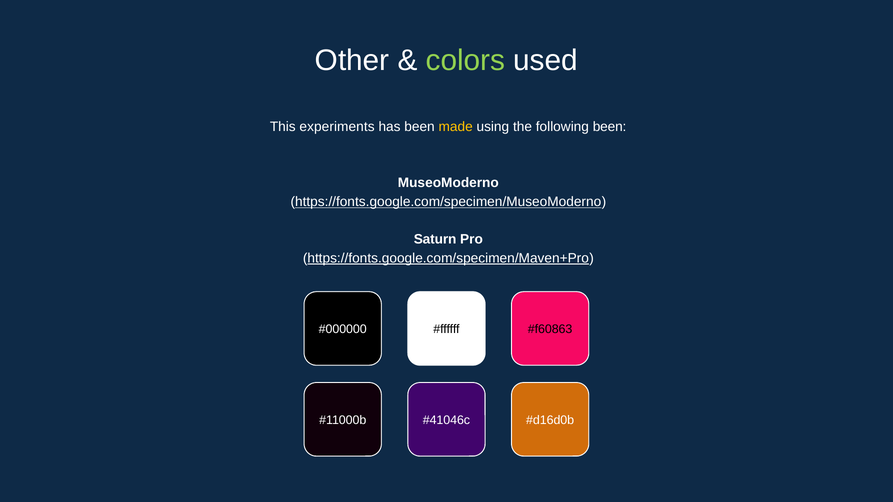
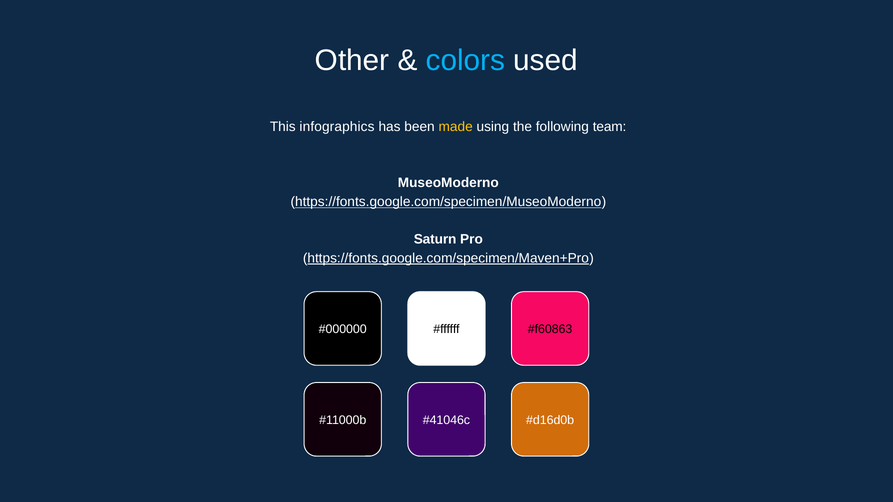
colors colour: light green -> light blue
experiments: experiments -> infographics
following been: been -> team
